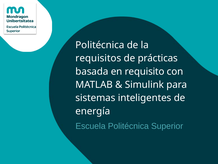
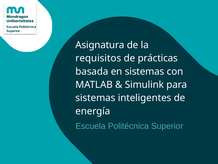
Politécnica at (100, 45): Politécnica -> Asignatura
en requisito: requisito -> sistemas
